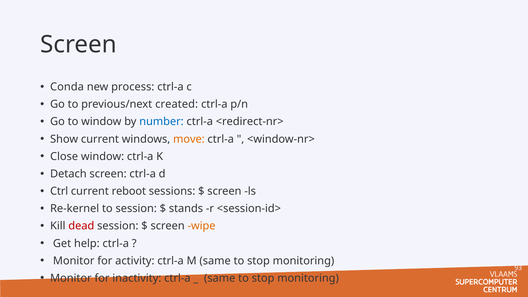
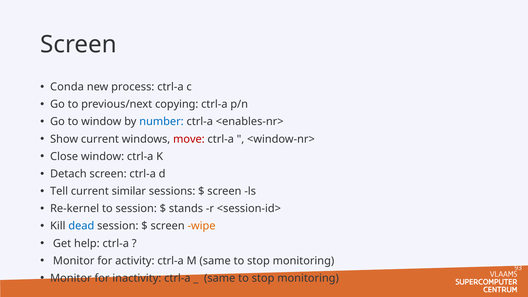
created: created -> copying
<redirect-nr>: <redirect-nr> -> <enables-nr>
move colour: orange -> red
Ctrl: Ctrl -> Tell
reboot: reboot -> similar
dead colour: red -> blue
